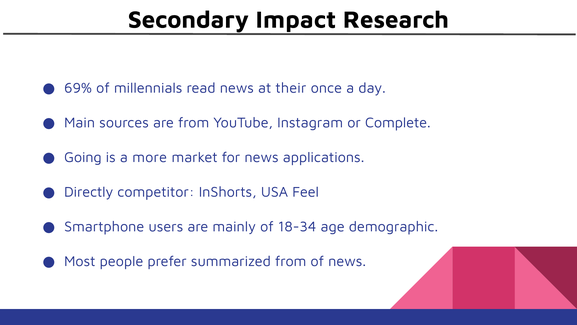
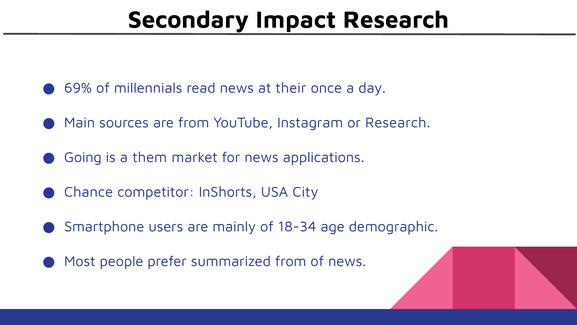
or Complete: Complete -> Research
more: more -> them
Directly: Directly -> Chance
Feel: Feel -> City
